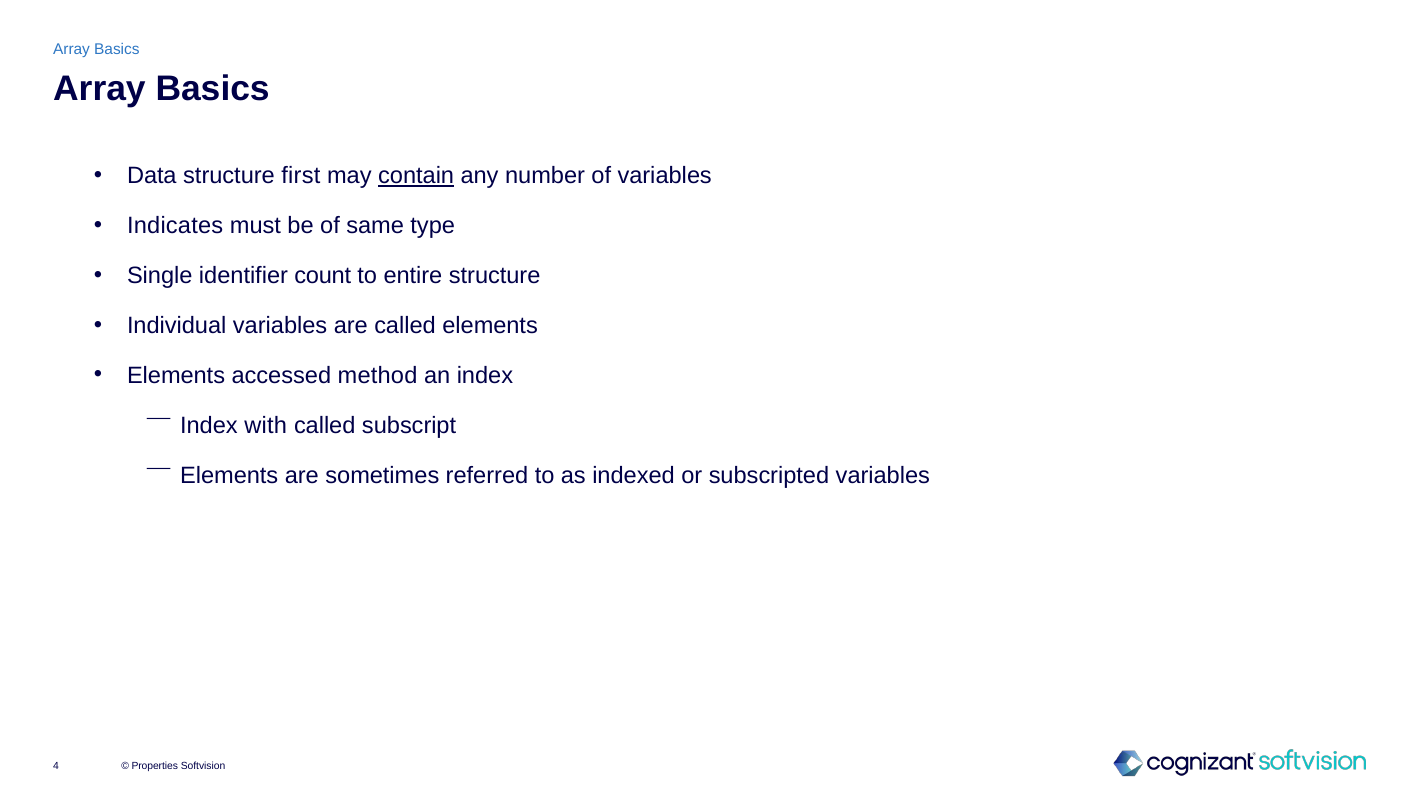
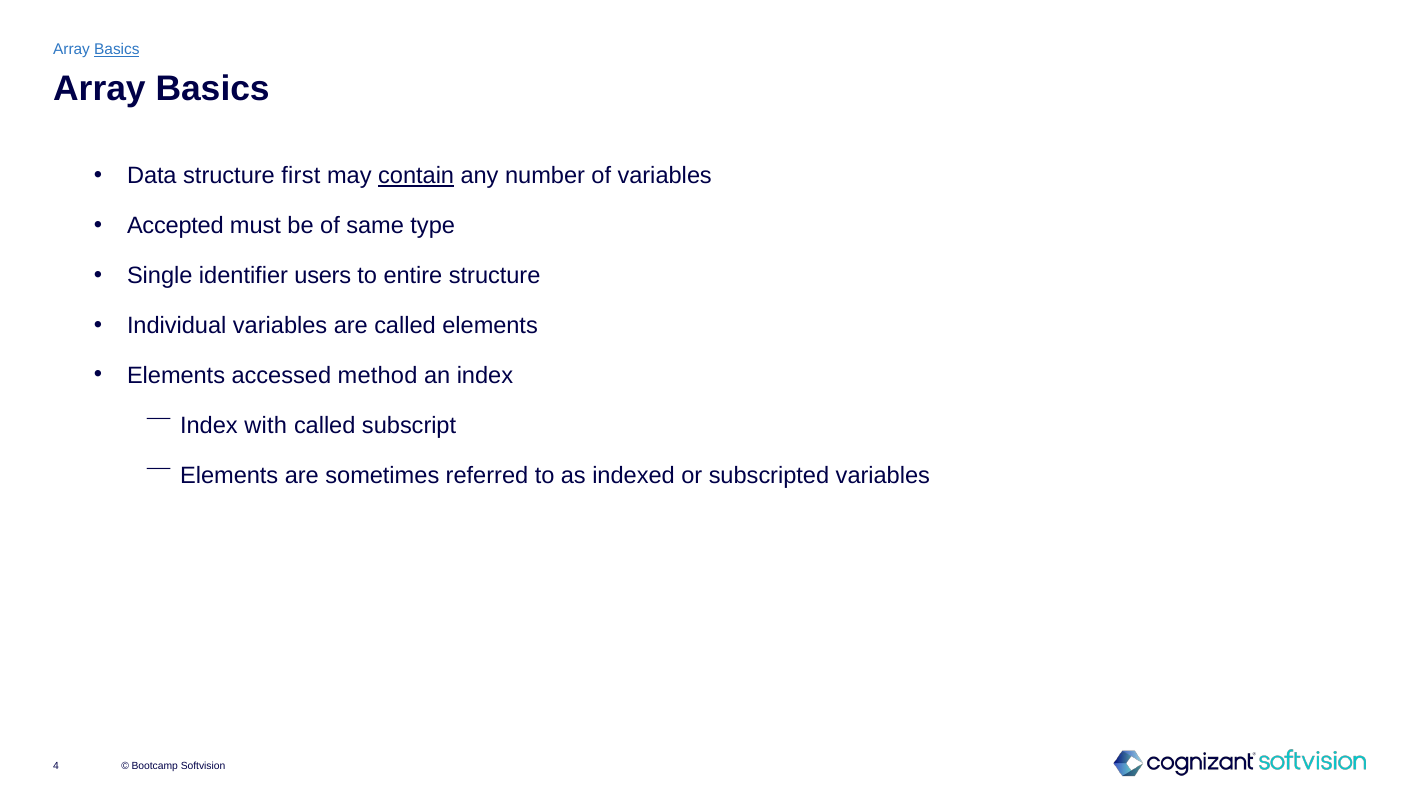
Basics at (117, 49) underline: none -> present
Indicates: Indicates -> Accepted
count: count -> users
Properties: Properties -> Bootcamp
